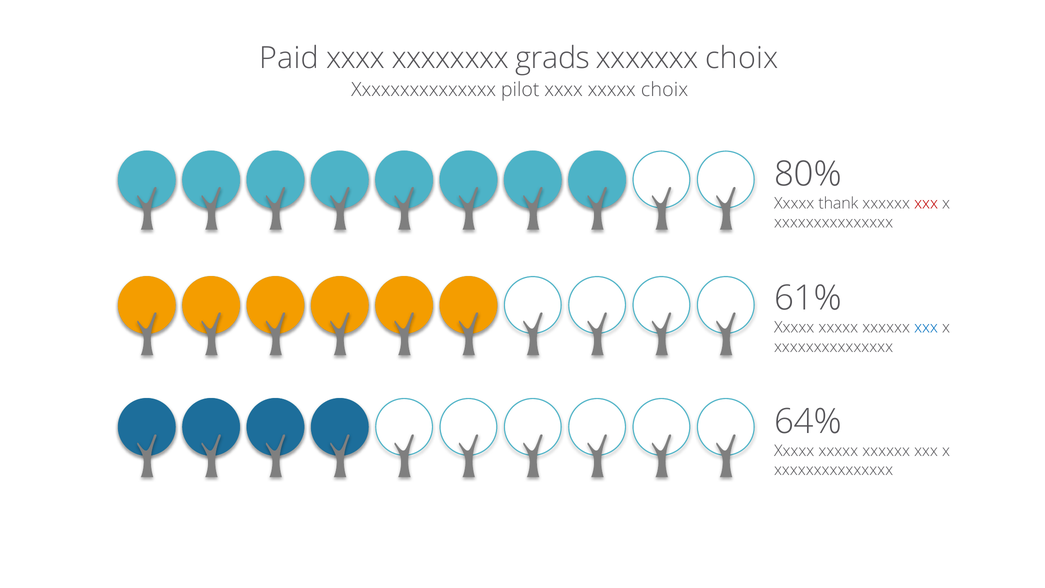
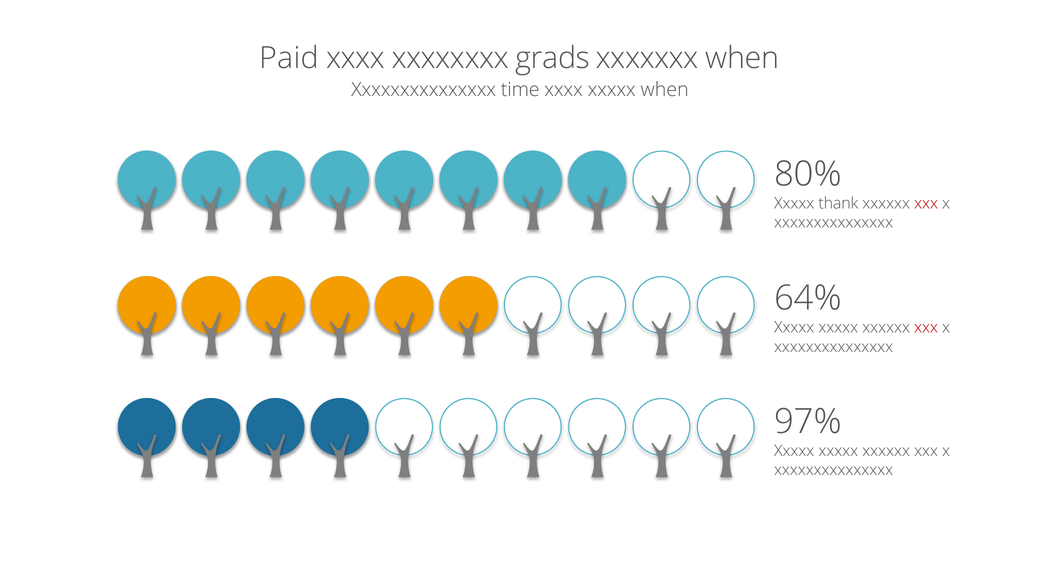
xxxxxxx choix: choix -> when
pilot: pilot -> time
xxxxx choix: choix -> when
61%: 61% -> 64%
xxx at (926, 328) colour: blue -> red
64%: 64% -> 97%
